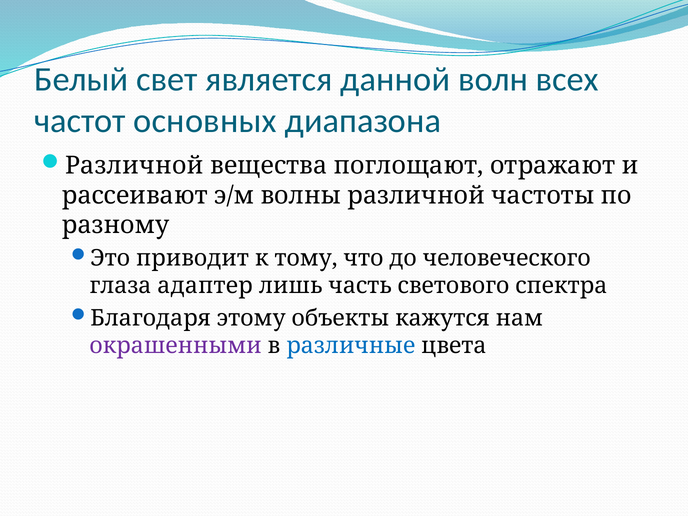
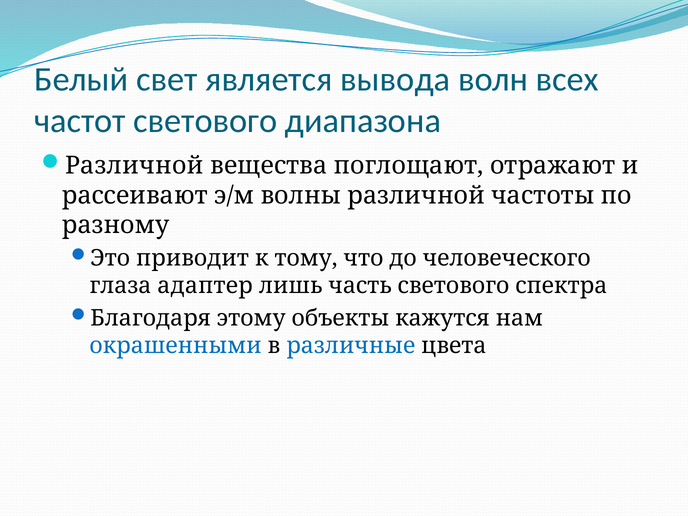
данной: данной -> вывода
частот основных: основных -> светового
окрашенными colour: purple -> blue
